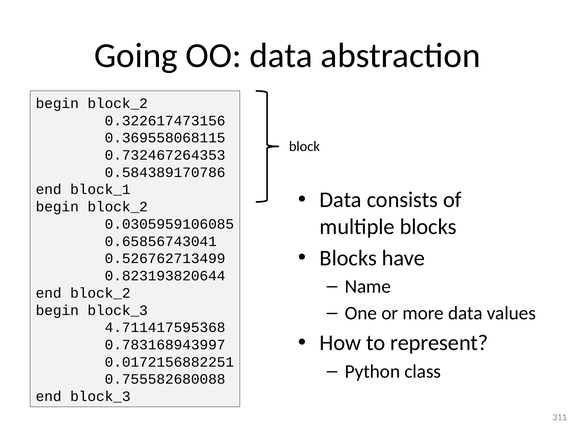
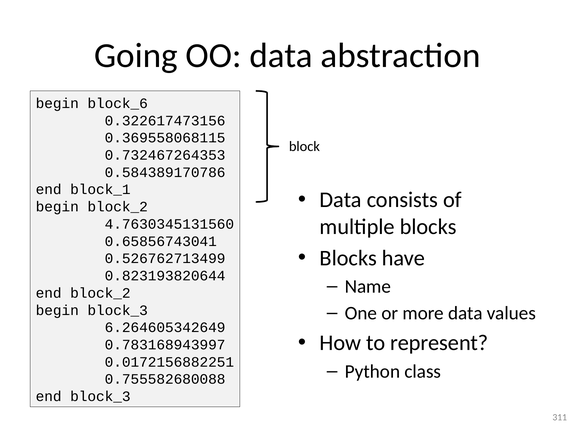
block_2 at (118, 103): block_2 -> block_6
0.0305959106085: 0.0305959106085 -> 4.7630345131560
4.711417595368: 4.711417595368 -> 6.264605342649
